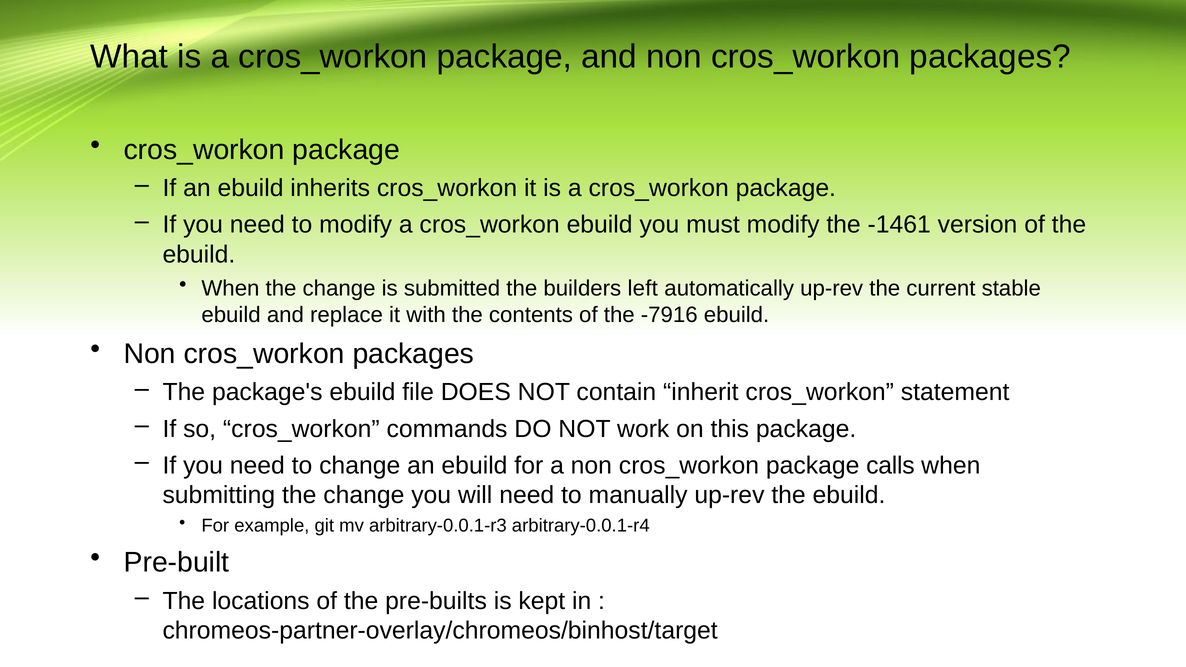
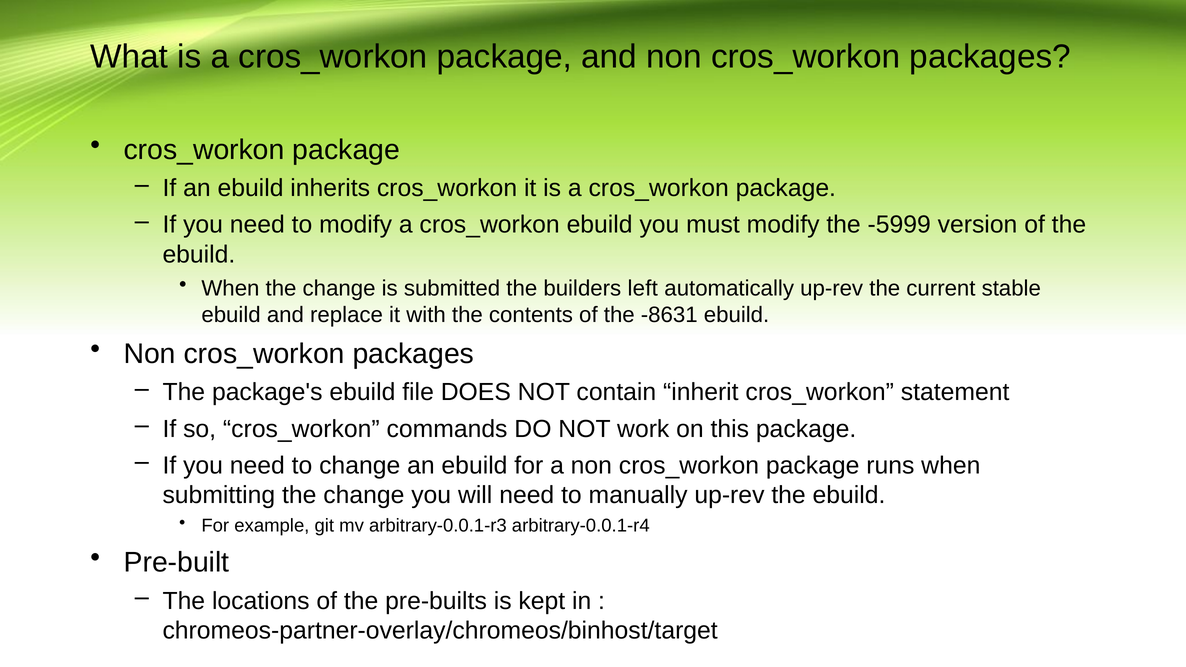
-1461: -1461 -> -5999
-7916: -7916 -> -8631
calls: calls -> runs
